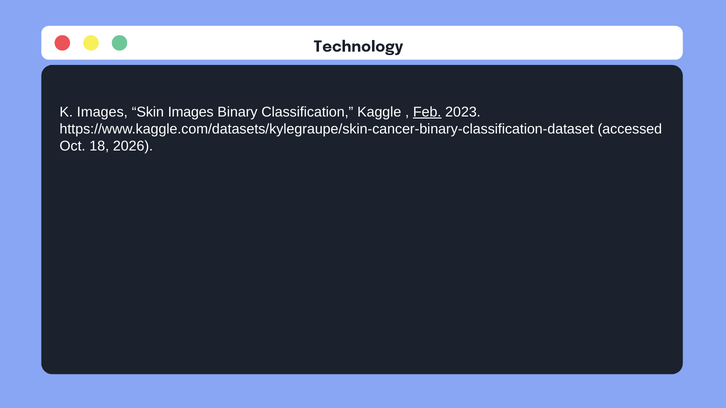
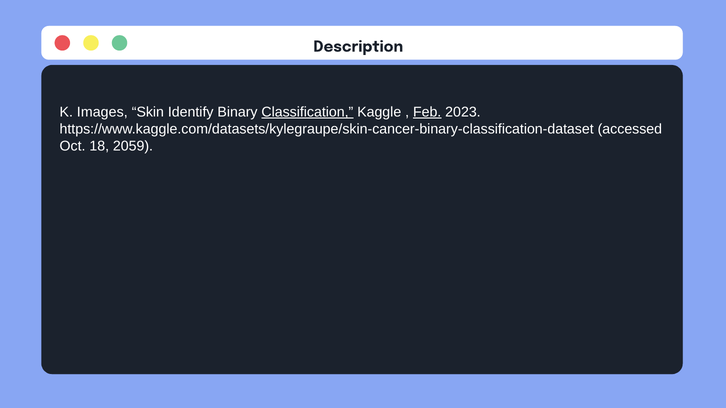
Technology: Technology -> Description
Skin Images: Images -> Identify
Classification underline: none -> present
2026: 2026 -> 2059
